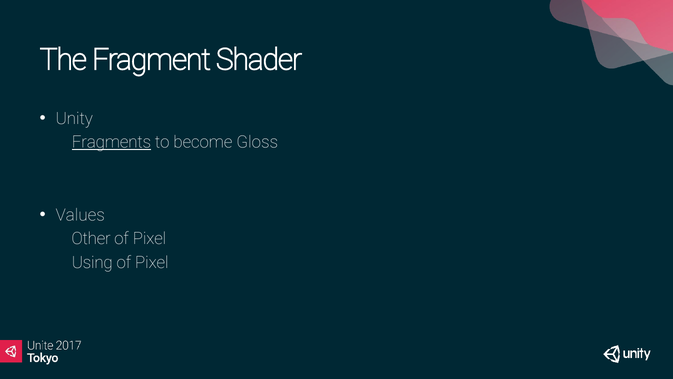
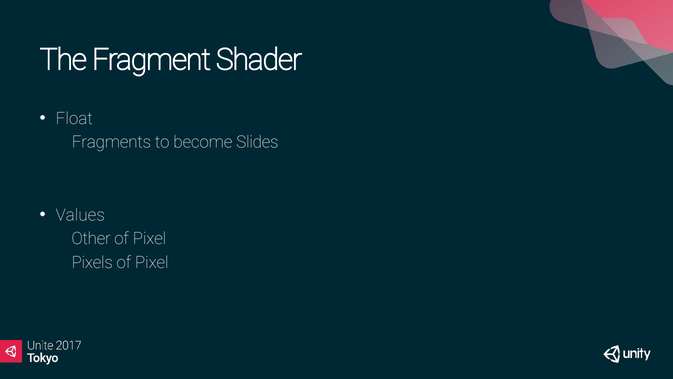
Unity: Unity -> Float
Fragments underline: present -> none
Gloss: Gloss -> Slides
Using: Using -> Pixels
